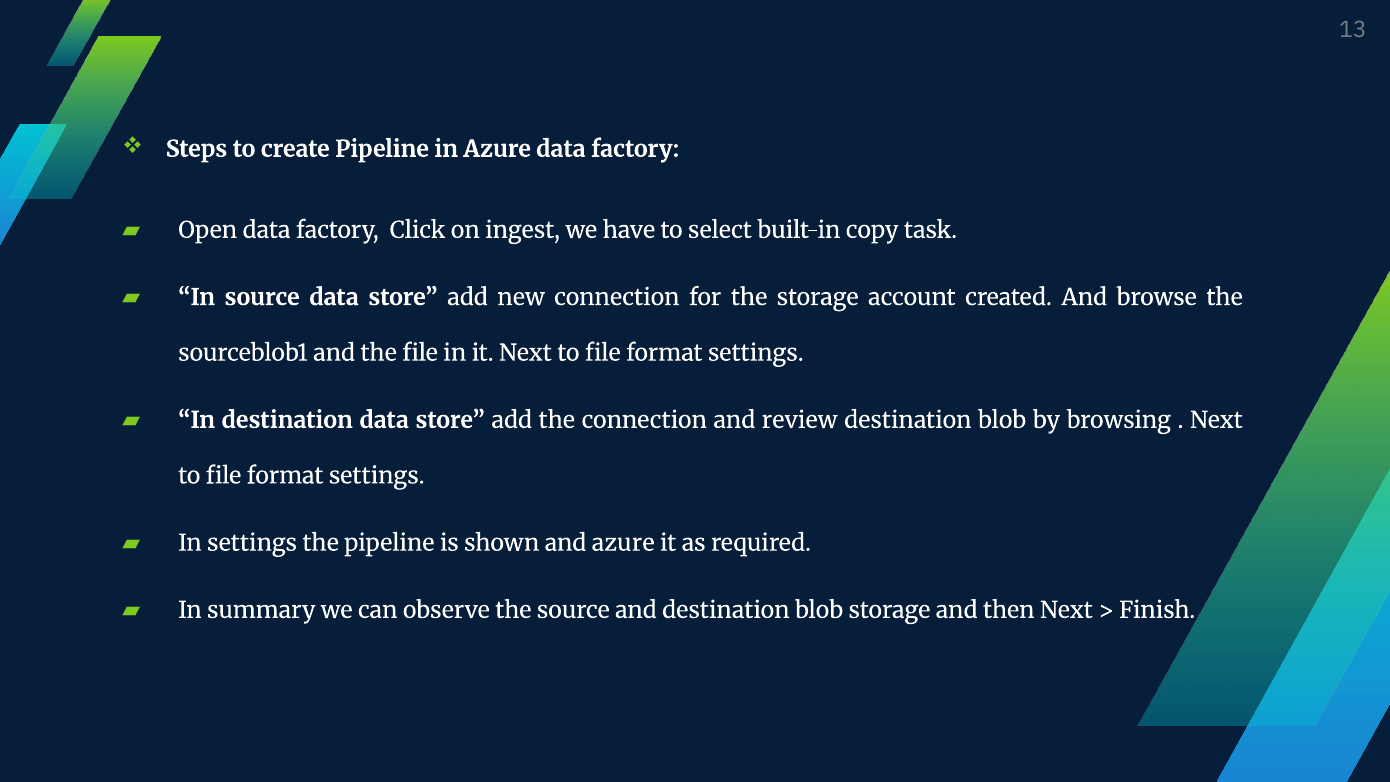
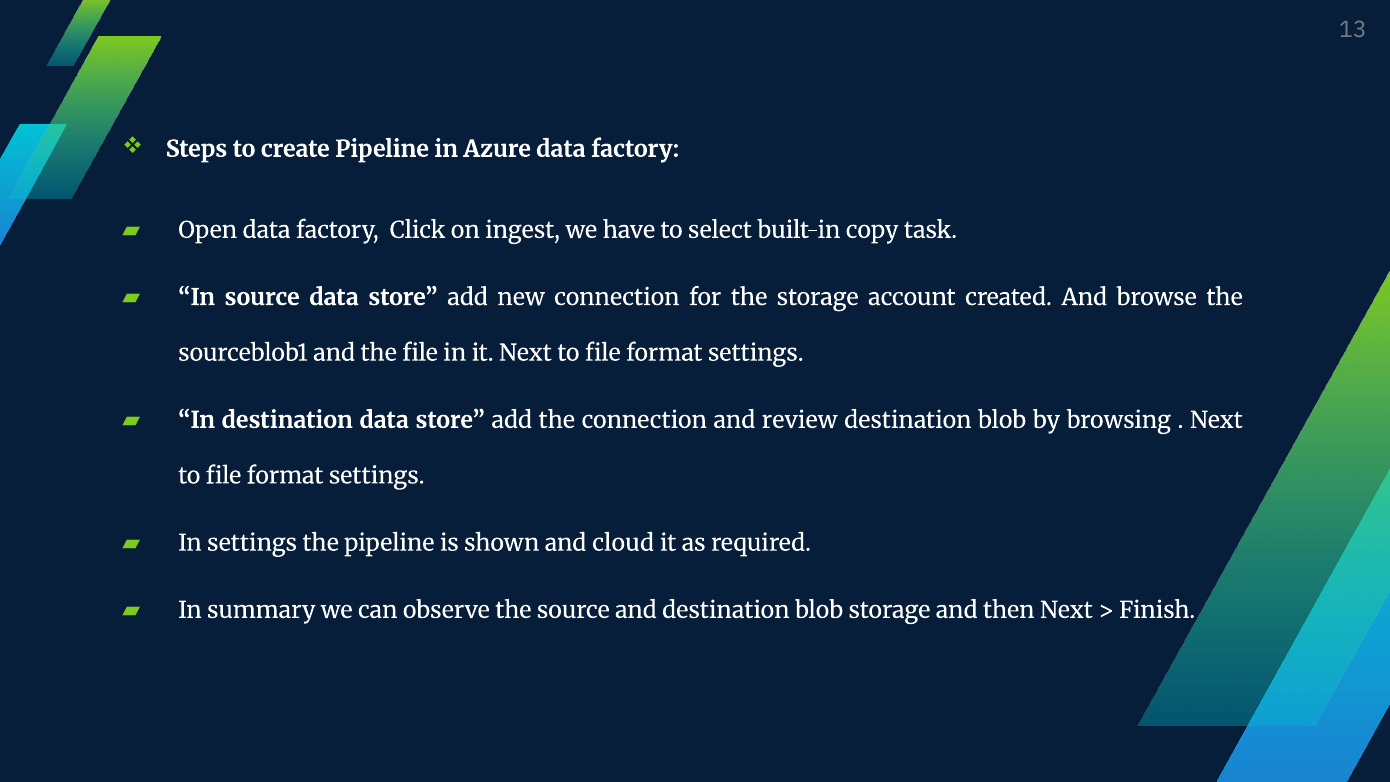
and azure: azure -> cloud
